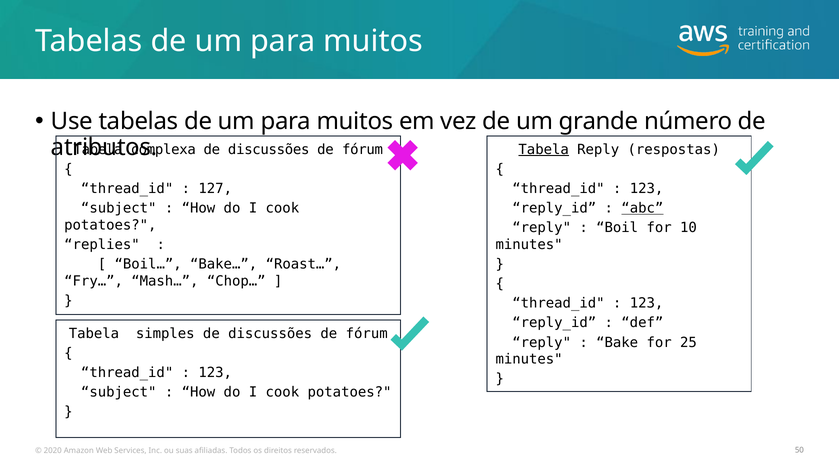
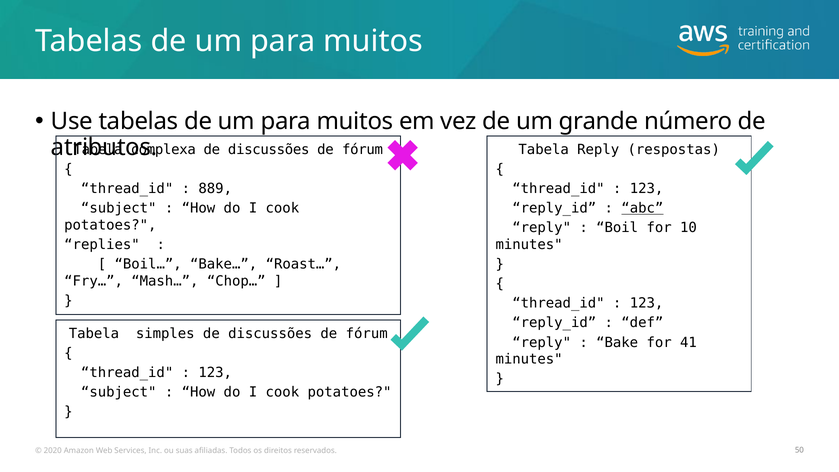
Tabela at (544, 149) underline: present -> none
127: 127 -> 889
25: 25 -> 41
